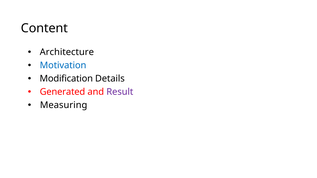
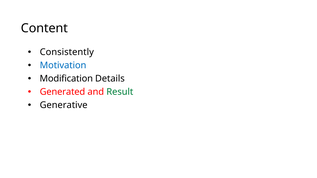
Architecture: Architecture -> Consistently
Result colour: purple -> green
Measuring: Measuring -> Generative
